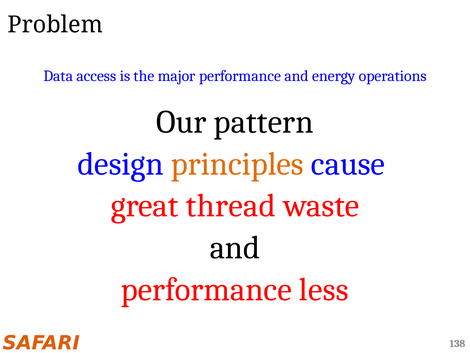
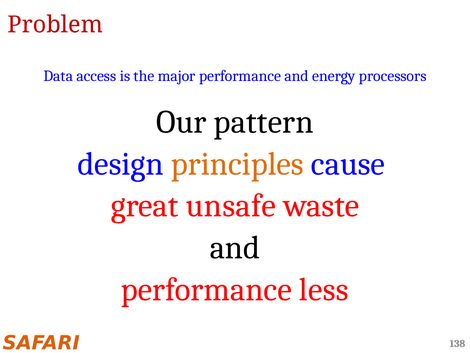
Problem colour: black -> red
operations: operations -> processors
thread: thread -> unsafe
